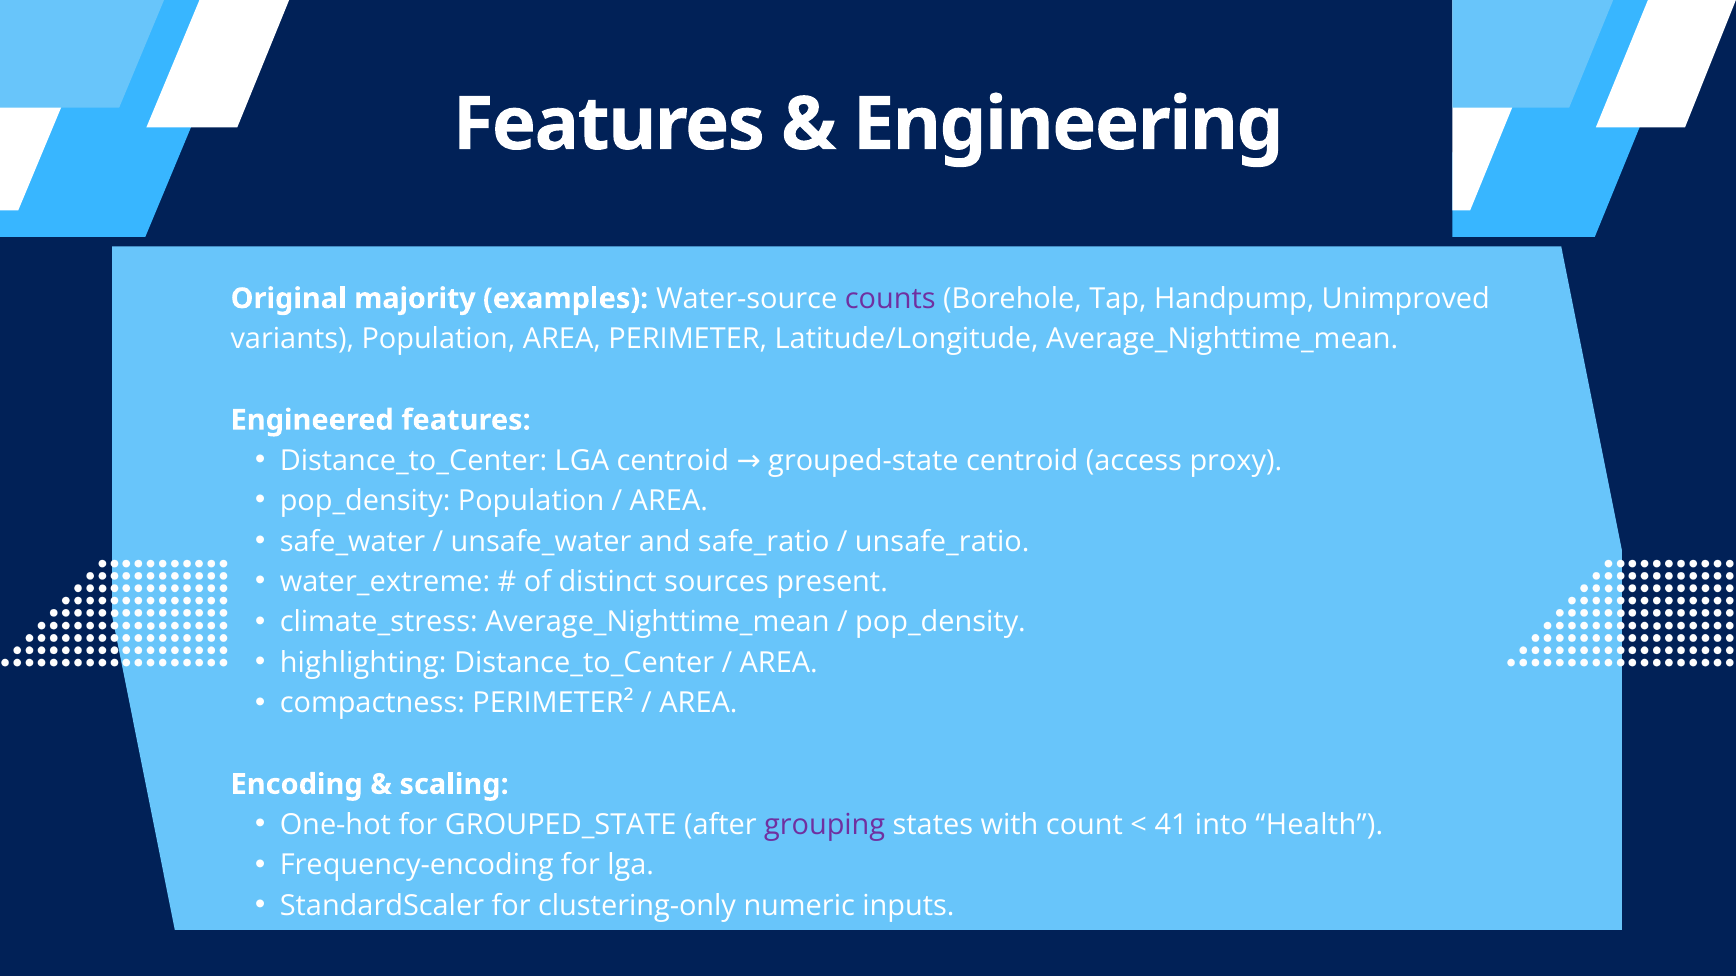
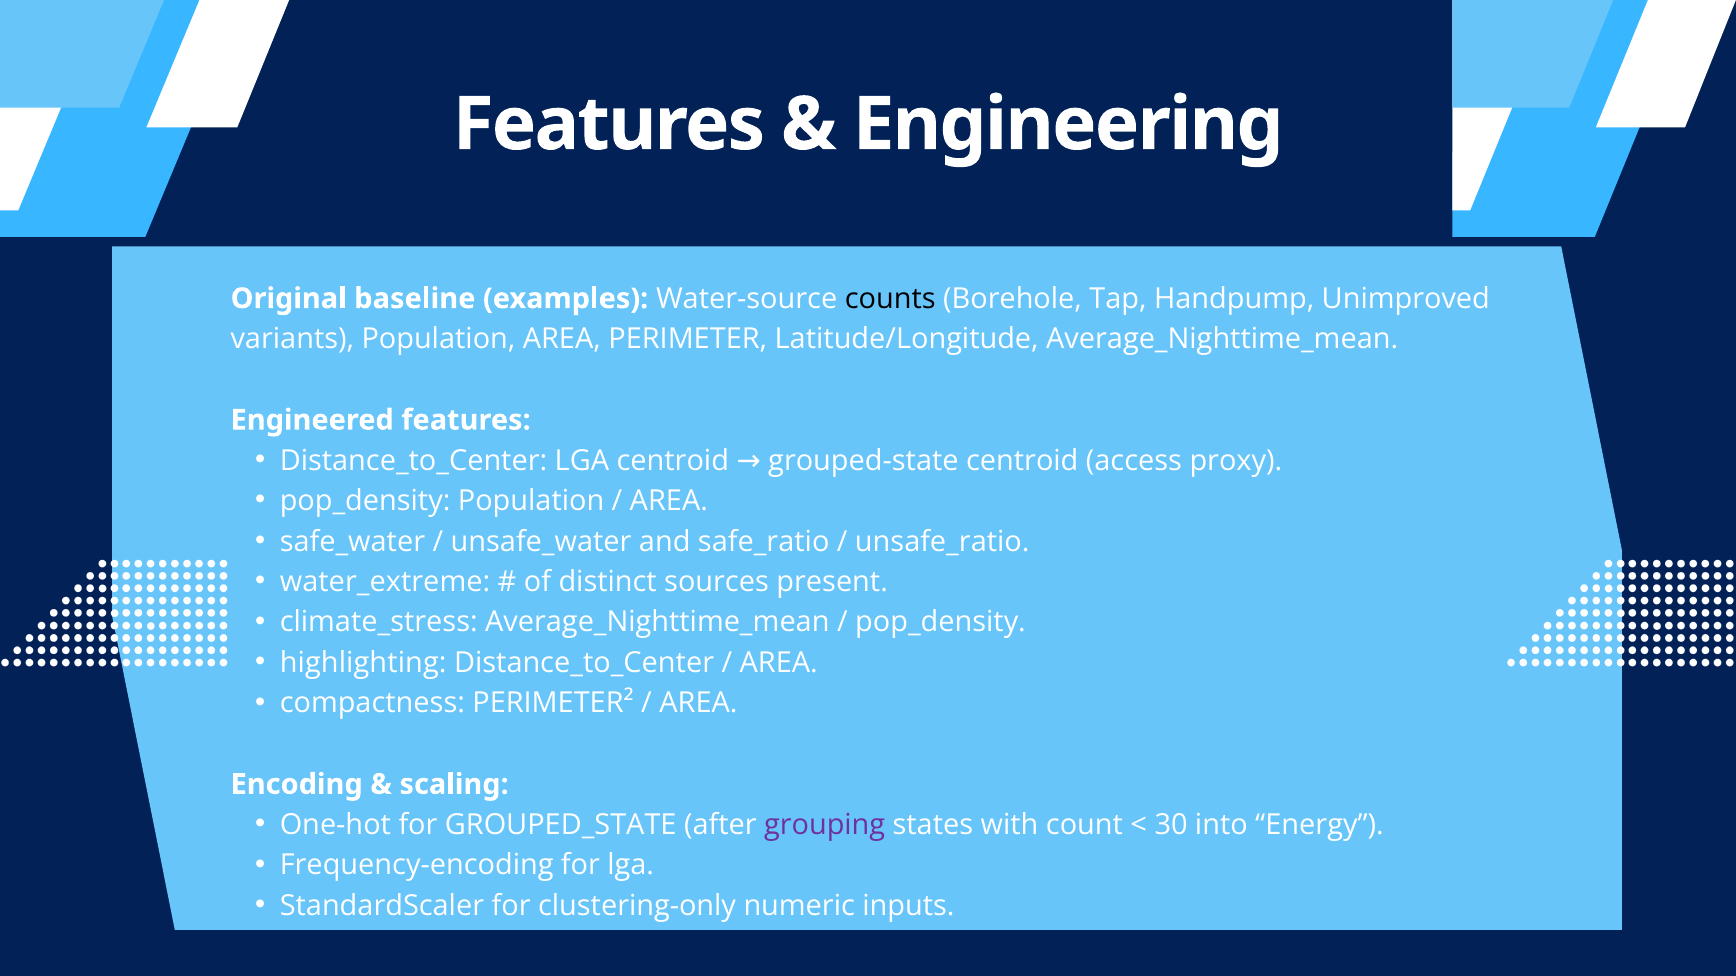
majority: majority -> baseline
counts colour: purple -> black
41: 41 -> 30
Health: Health -> Energy
